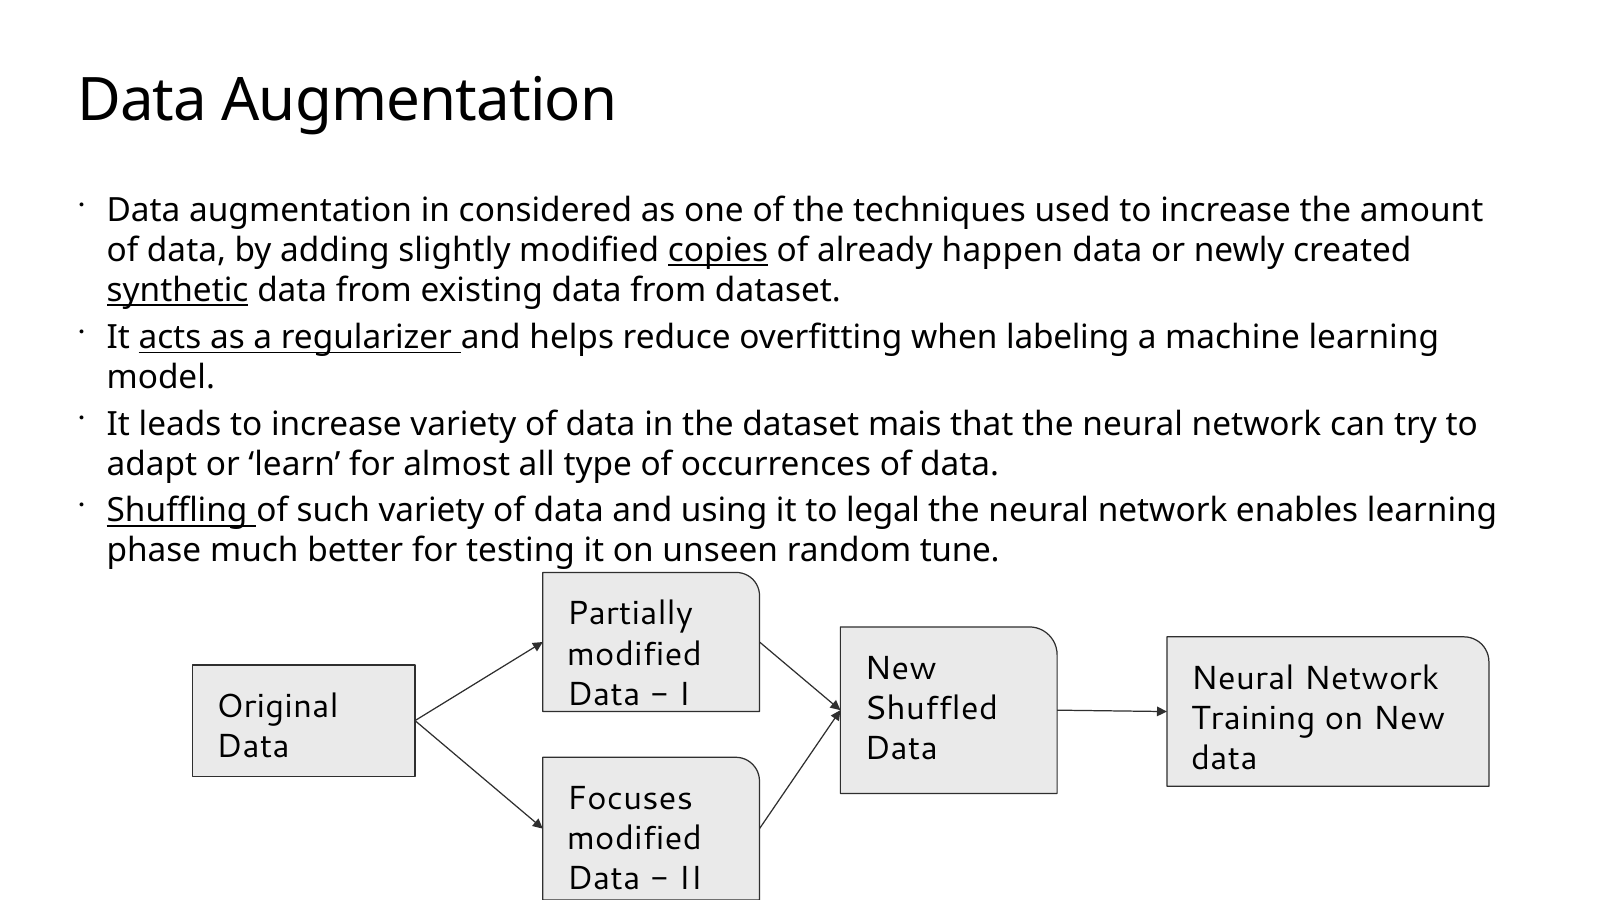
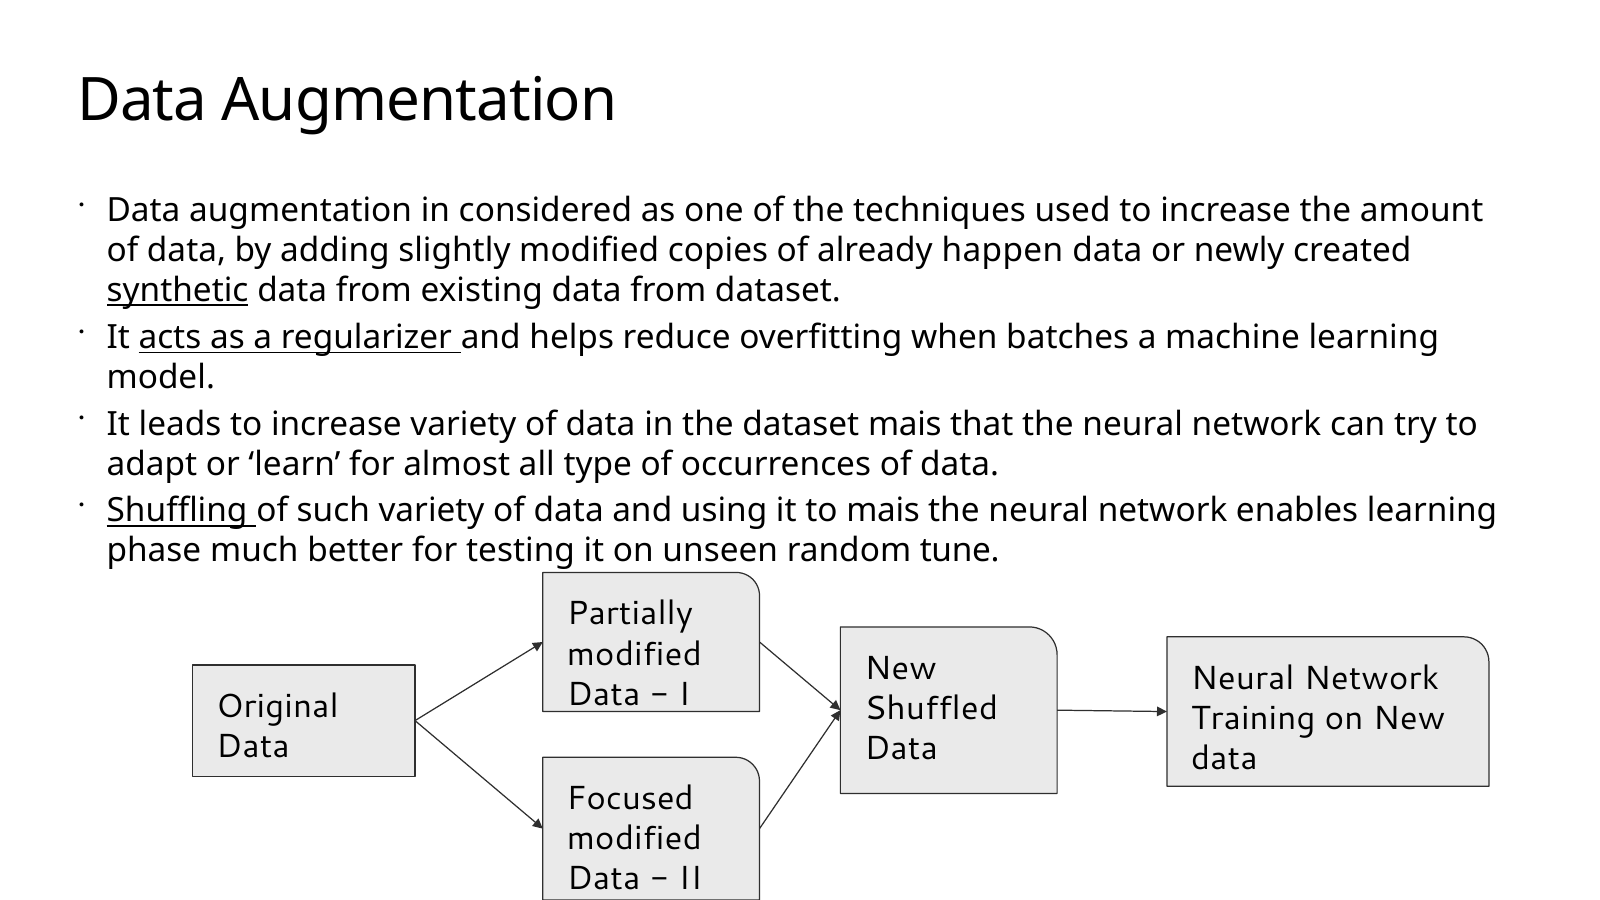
copies underline: present -> none
labeling: labeling -> batches
to legal: legal -> mais
Focuses: Focuses -> Focused
